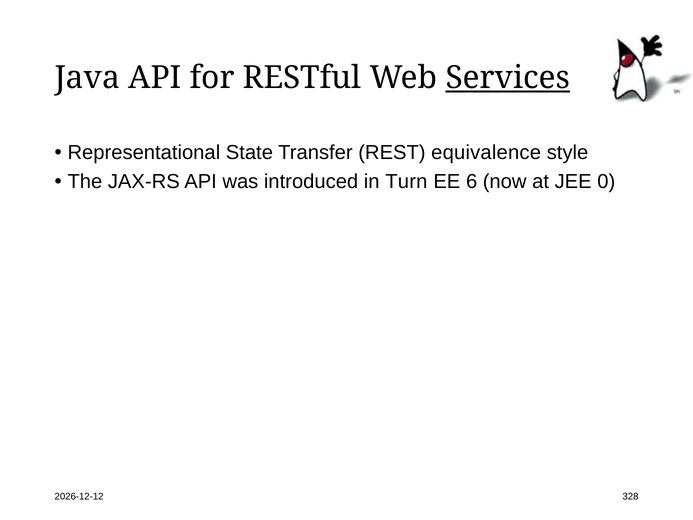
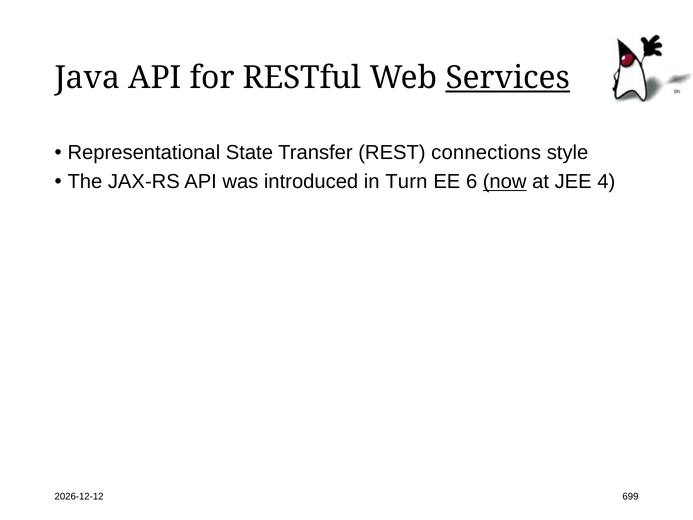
equivalence: equivalence -> connections
now underline: none -> present
0: 0 -> 4
328: 328 -> 699
